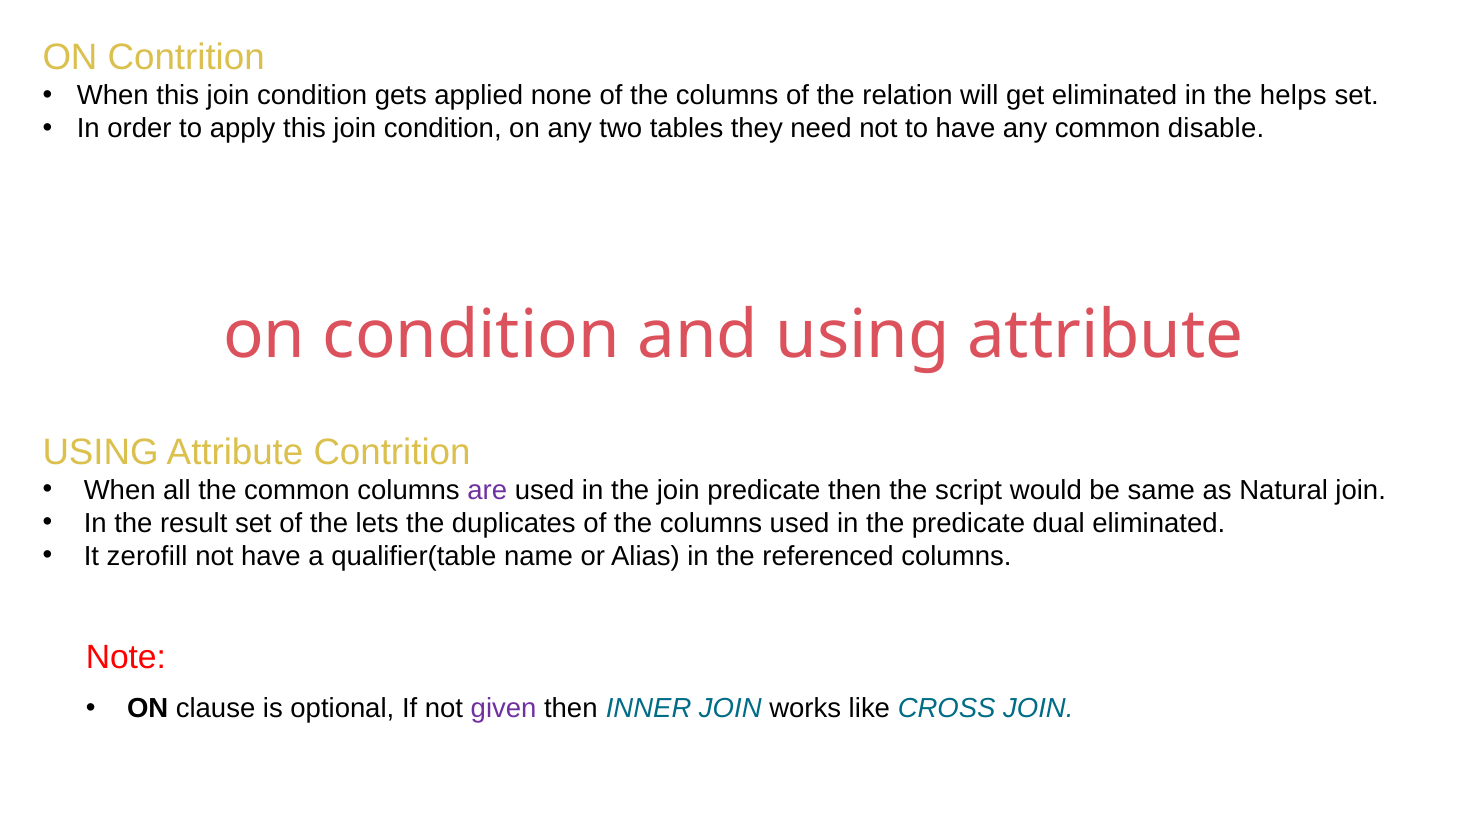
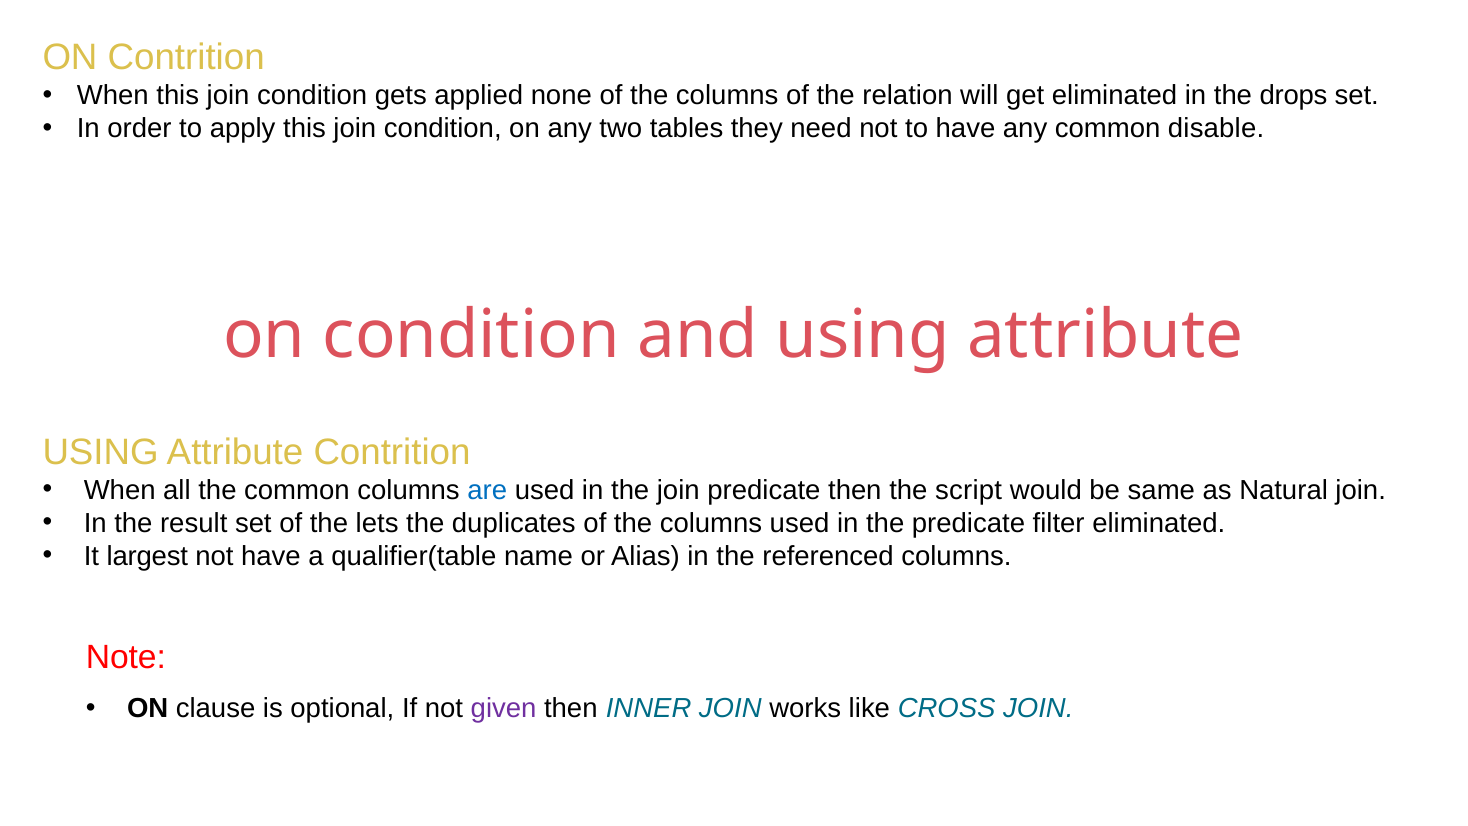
helps: helps -> drops
are colour: purple -> blue
dual: dual -> filter
zerofill: zerofill -> largest
